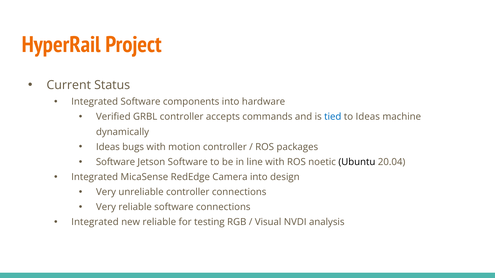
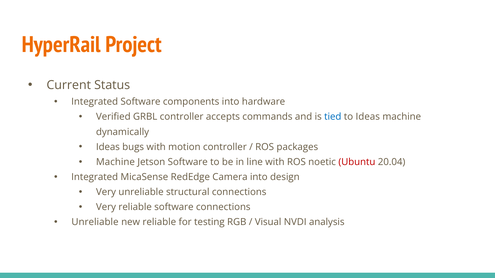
Software at (116, 162): Software -> Machine
Ubuntu colour: black -> red
unreliable controller: controller -> structural
Integrated at (95, 222): Integrated -> Unreliable
